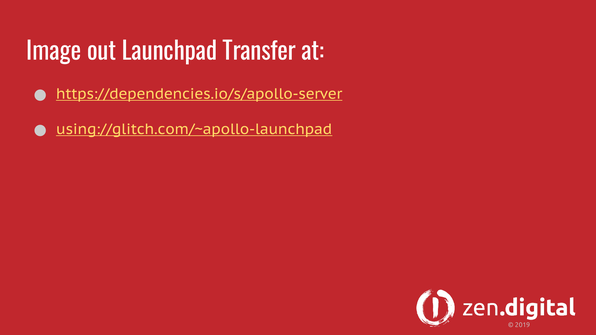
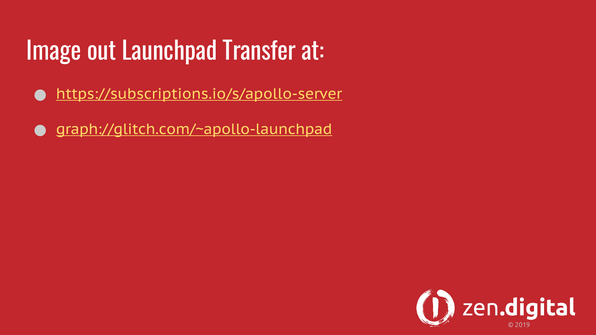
https://dependencies.io/s/apollo-server: https://dependencies.io/s/apollo-server -> https://subscriptions.io/s/apollo-server
using://glitch.com/~apollo-launchpad: using://glitch.com/~apollo-launchpad -> graph://glitch.com/~apollo-launchpad
